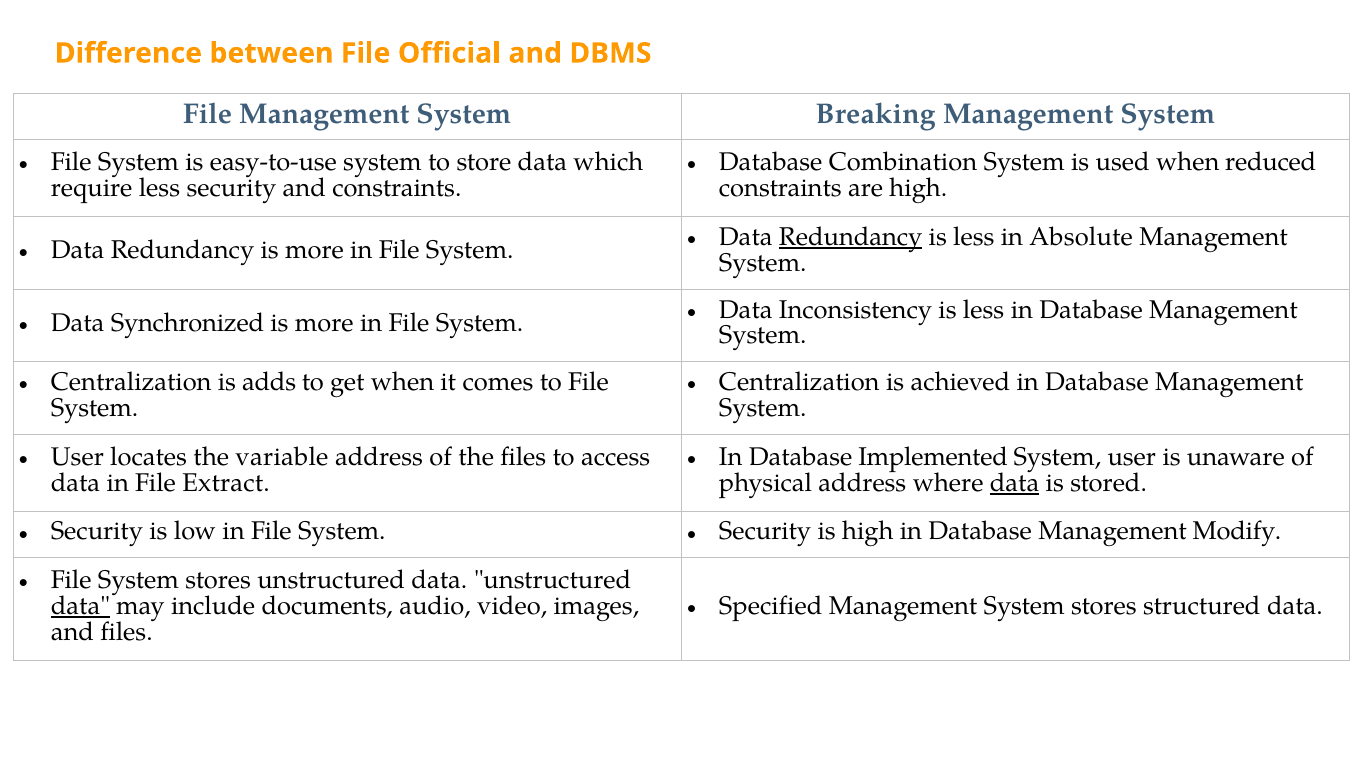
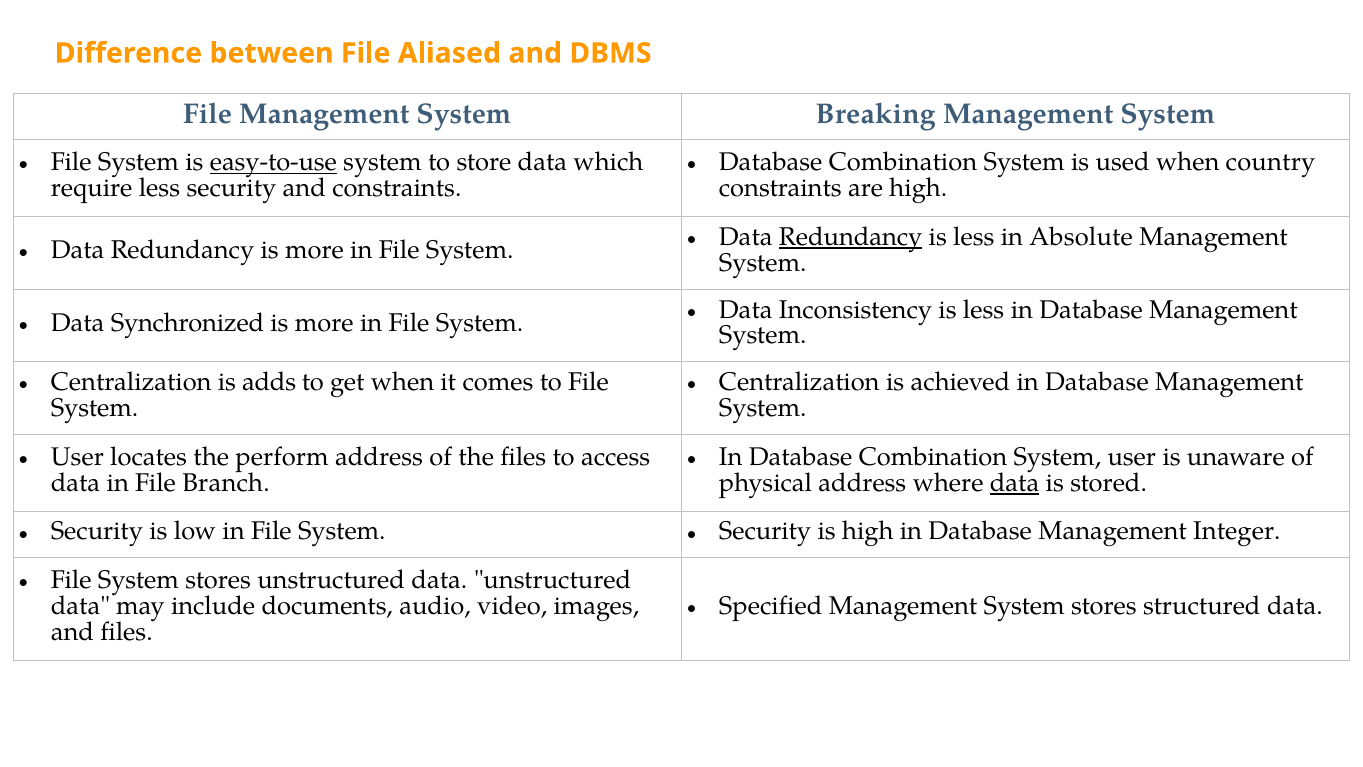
Official: Official -> Aliased
easy-to-use underline: none -> present
reduced: reduced -> country
variable: variable -> perform
In Database Implemented: Implemented -> Combination
Extract: Extract -> Branch
Modify: Modify -> Integer
data at (80, 606) underline: present -> none
